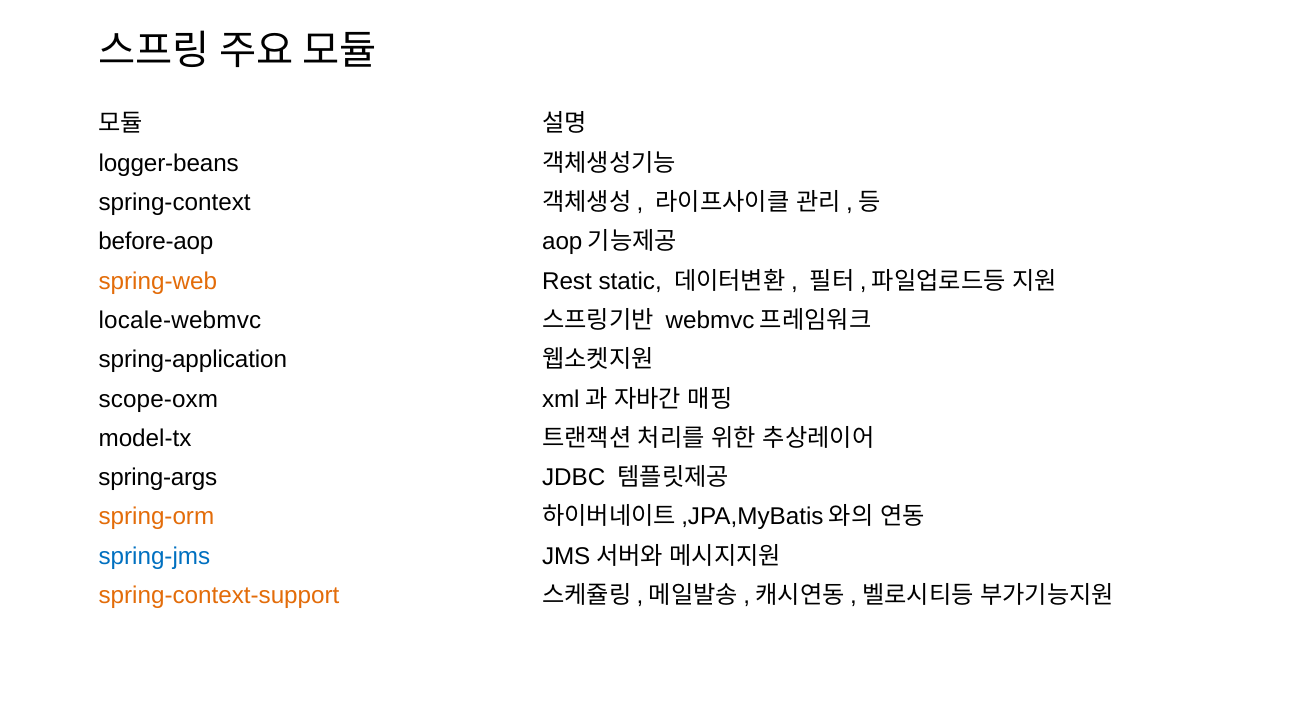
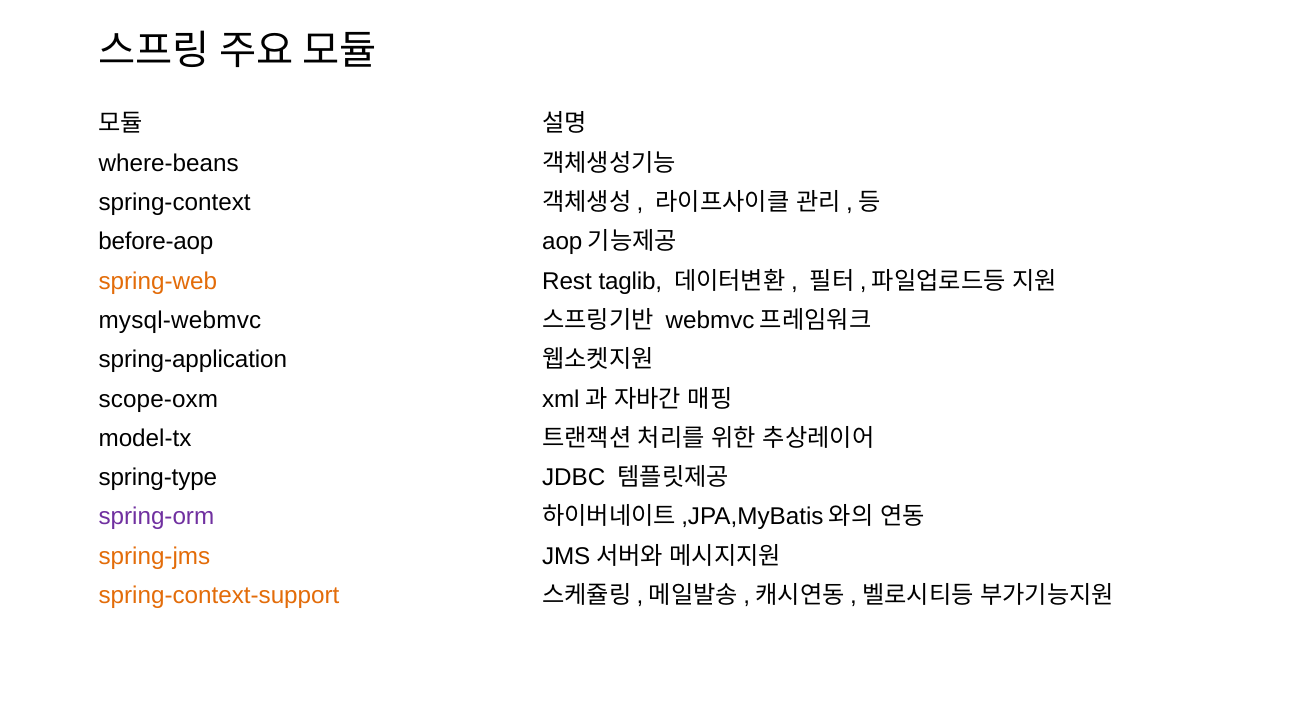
logger-beans: logger-beans -> where-beans
static: static -> taglib
locale-webmvc: locale-webmvc -> mysql-webmvc
spring-args: spring-args -> spring-type
spring-orm colour: orange -> purple
spring-jms colour: blue -> orange
